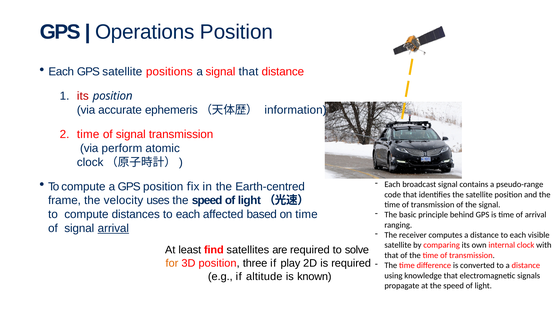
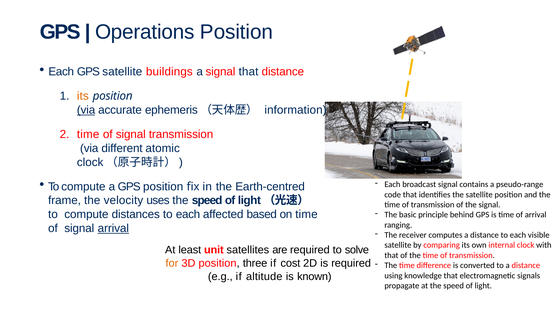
positions: positions -> buildings
its at (83, 96) colour: red -> orange
via at (86, 110) underline: none -> present
perform: perform -> different
find: find -> unit
play: play -> cost
